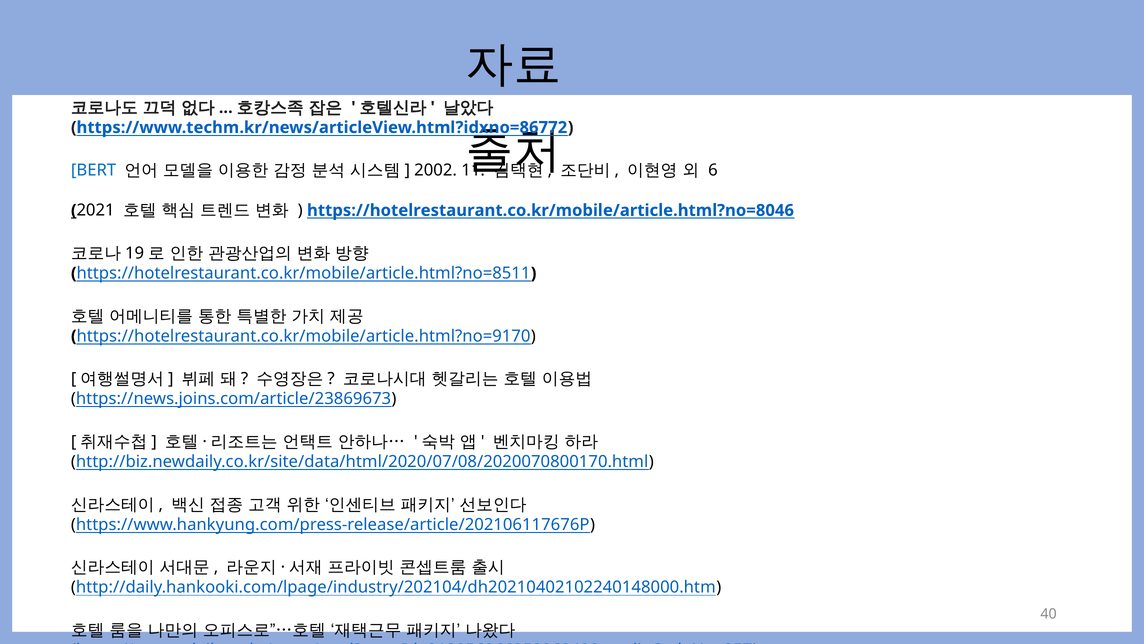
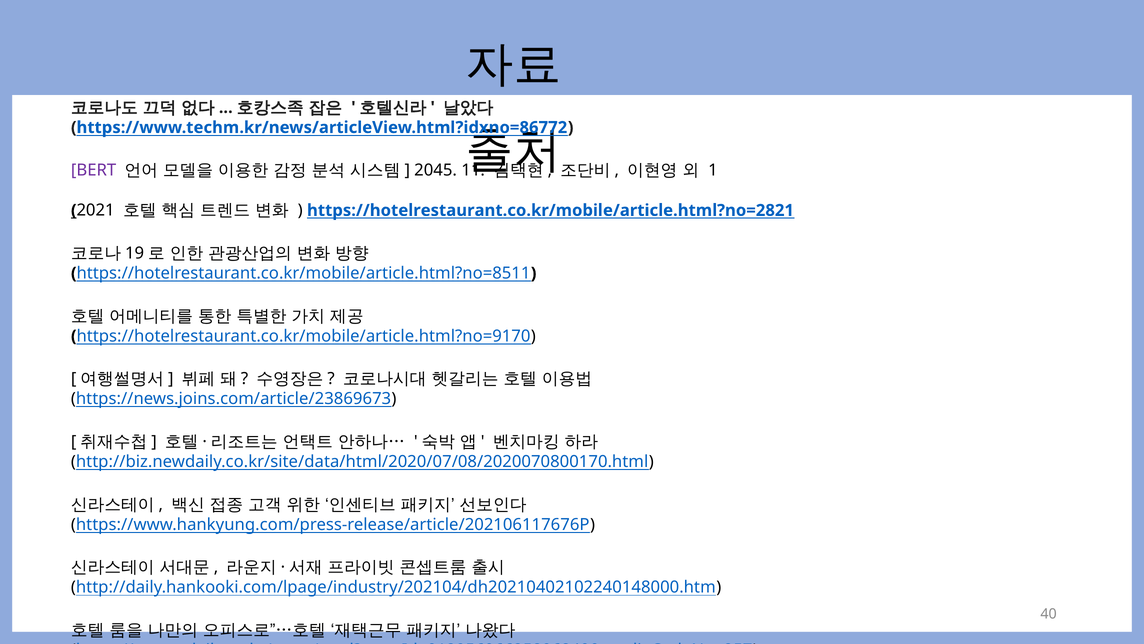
BERT colour: blue -> purple
2002: 2002 -> 2045
6: 6 -> 1
https://hotelrestaurant.co.kr/mobile/article.html?no=8046: https://hotelrestaurant.co.kr/mobile/article.html?no=8046 -> https://hotelrestaurant.co.kr/mobile/article.html?no=2821
